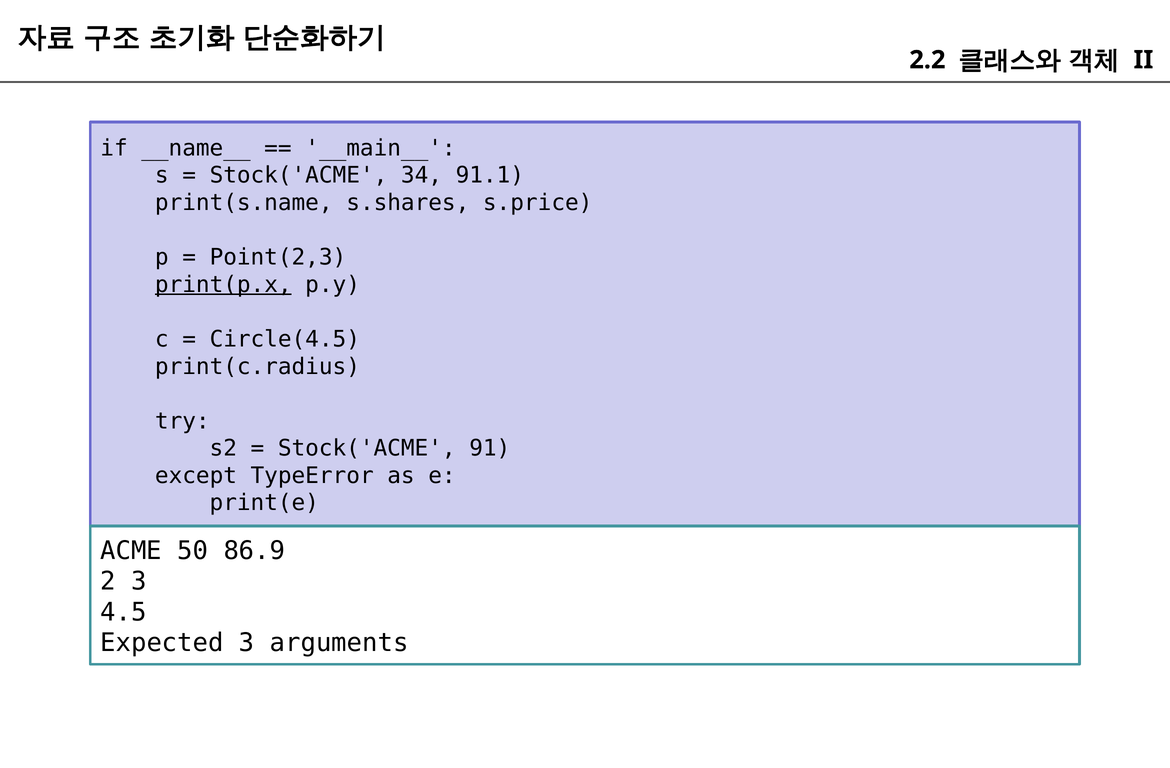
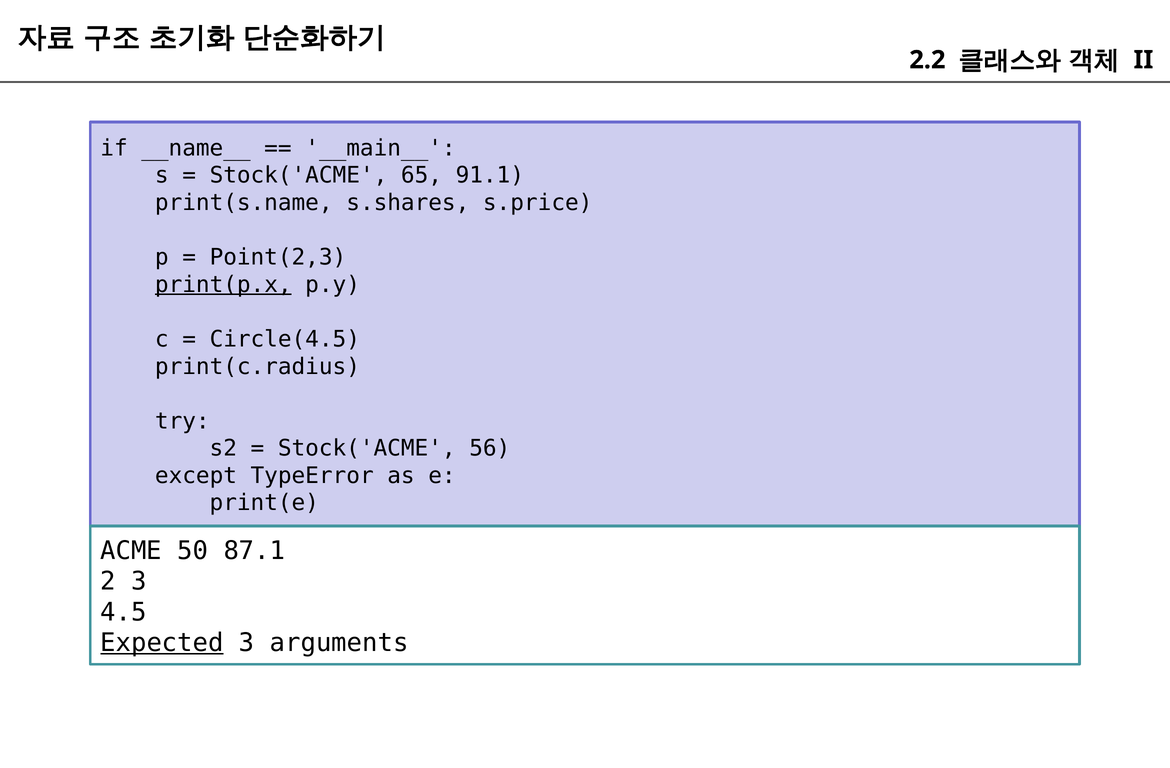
34: 34 -> 65
91: 91 -> 56
86.9: 86.9 -> 87.1
Expected underline: none -> present
